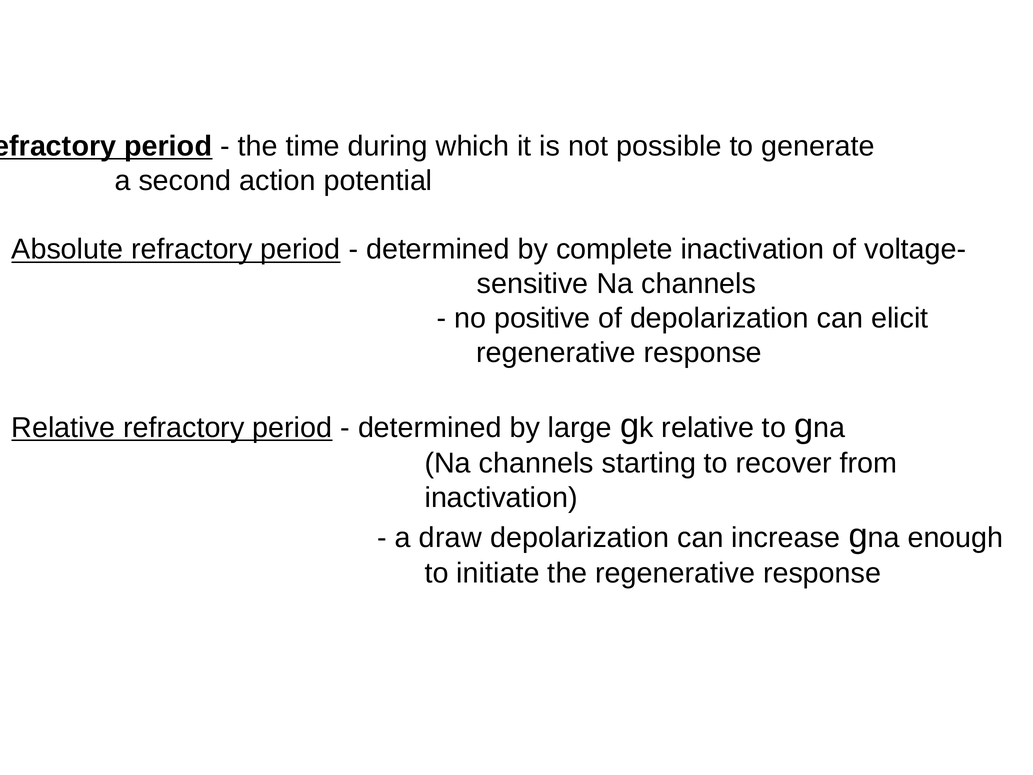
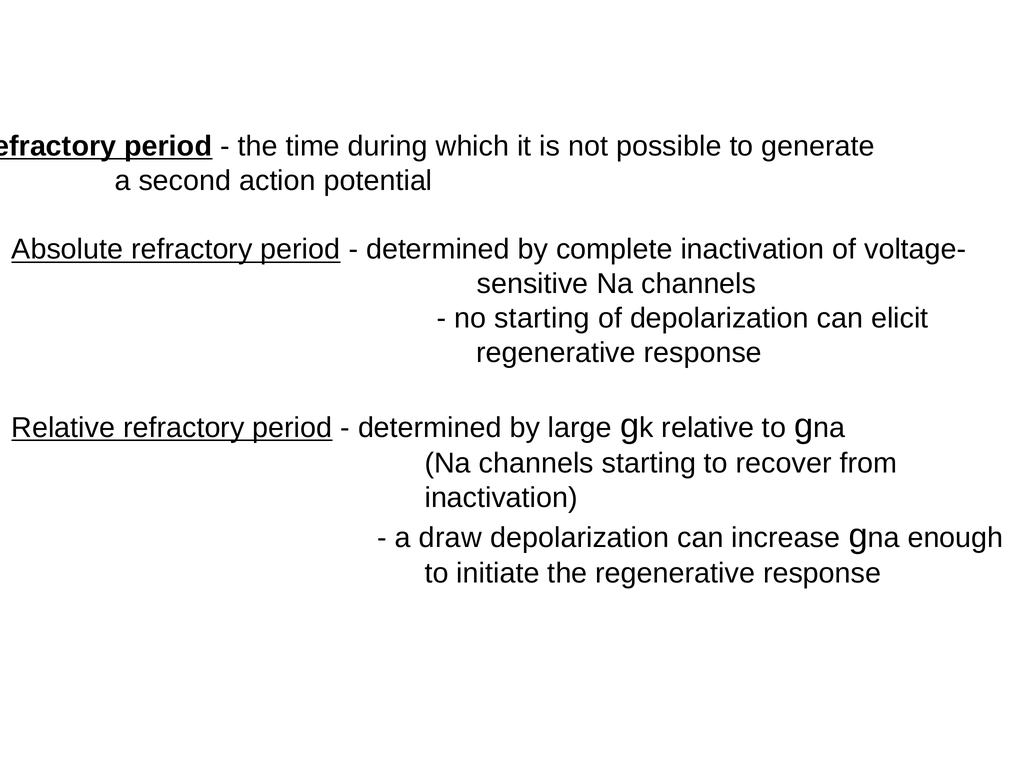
no positive: positive -> starting
